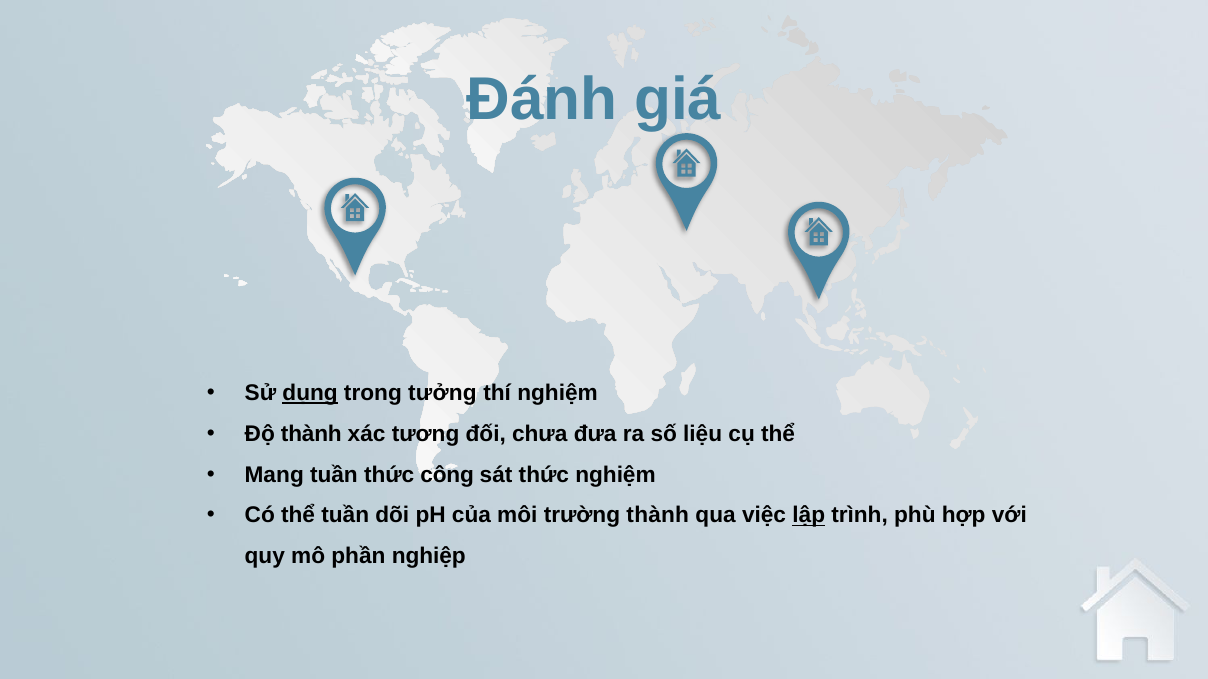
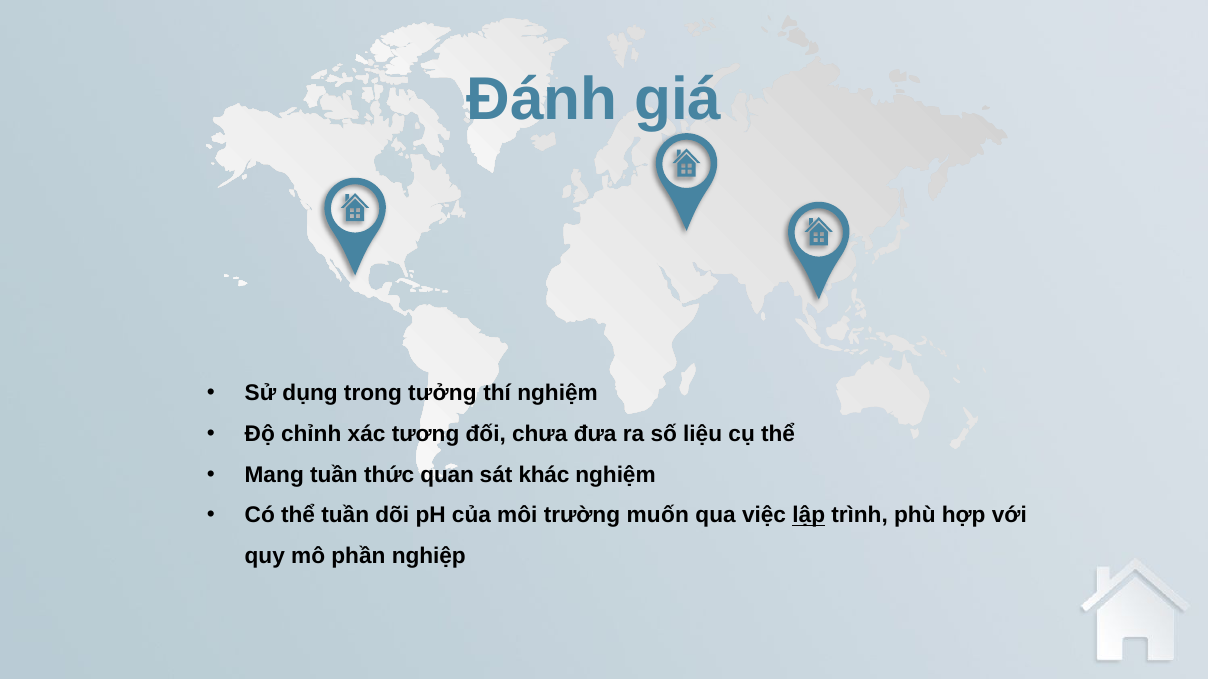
dụng underline: present -> none
Độ thành: thành -> chỉnh
công: công -> quan
sát thức: thức -> khác
trường thành: thành -> muốn
